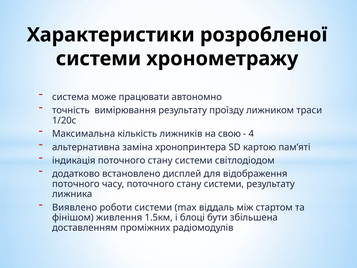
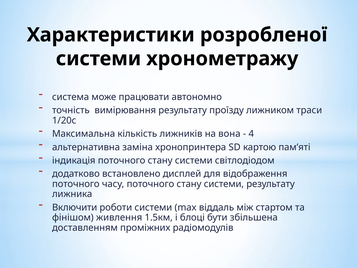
свою: свою -> вона
Виявлено: Виявлено -> Включити
